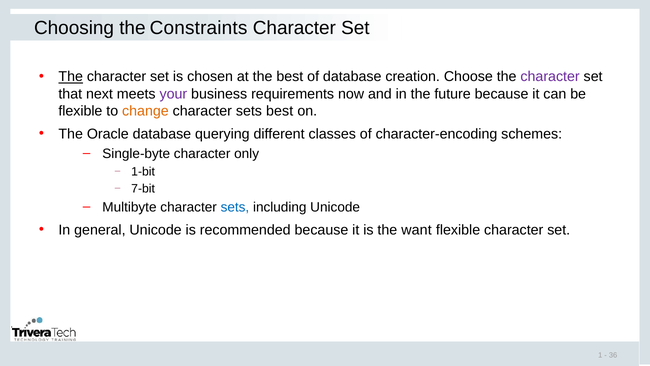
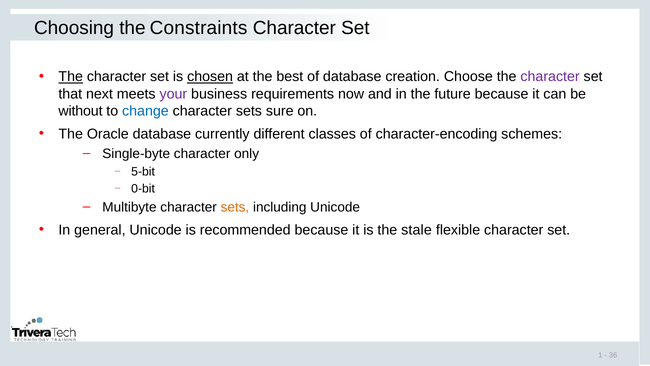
chosen underline: none -> present
flexible at (80, 111): flexible -> without
change colour: orange -> blue
sets best: best -> sure
querying: querying -> currently
1-bit: 1-bit -> 5-bit
7-bit: 7-bit -> 0-bit
sets at (235, 207) colour: blue -> orange
want: want -> stale
